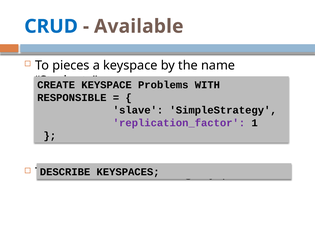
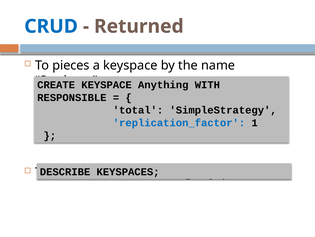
Available: Available -> Returned
Problems: Problems -> Anything
slave: slave -> total
replication_factor colour: purple -> blue
